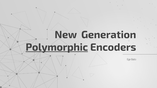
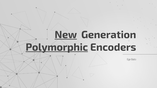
New underline: none -> present
